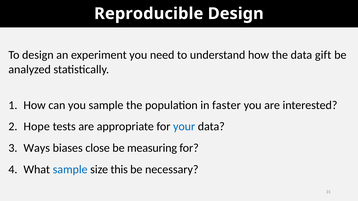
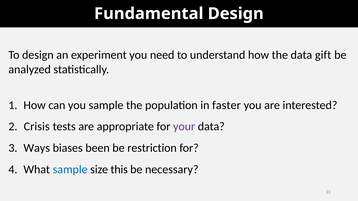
Reproducible: Reproducible -> Fundamental
Hope: Hope -> Crisis
your colour: blue -> purple
close: close -> been
measuring: measuring -> restriction
